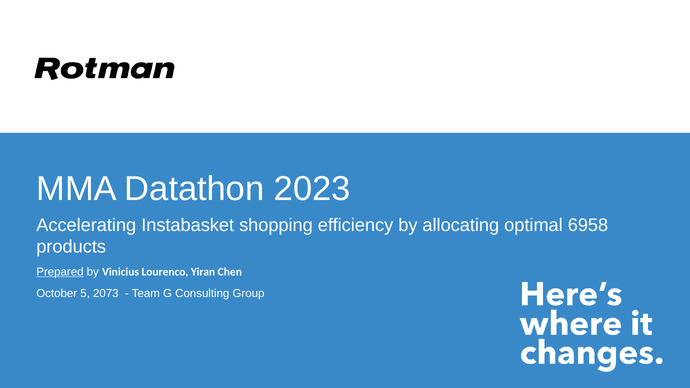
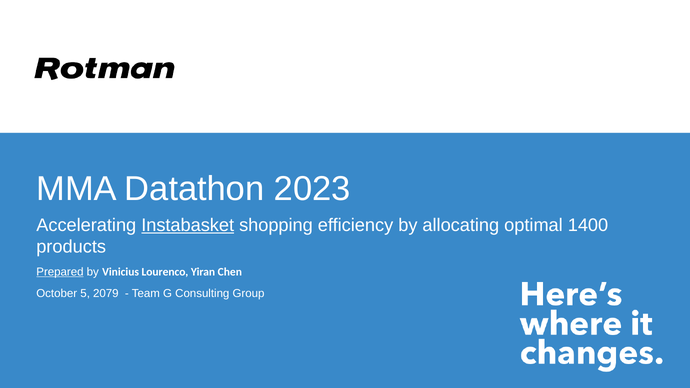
Instabasket underline: none -> present
6958: 6958 -> 1400
2073: 2073 -> 2079
